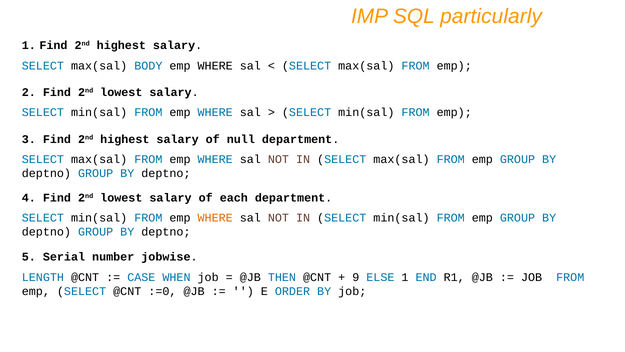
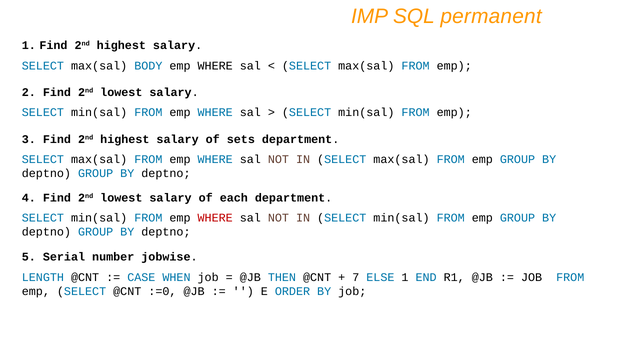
particularly: particularly -> permanent
null: null -> sets
WHERE at (215, 218) colour: orange -> red
9: 9 -> 7
